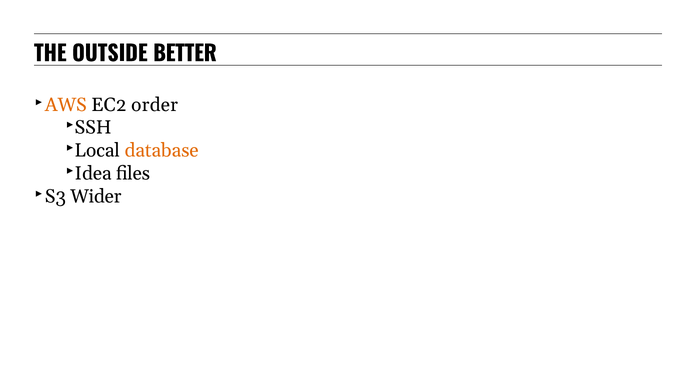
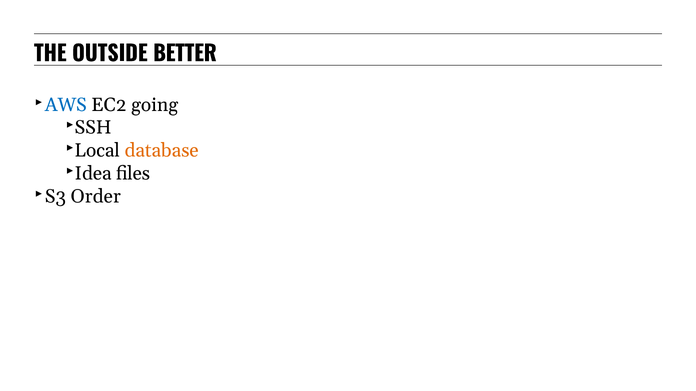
AWS colour: orange -> blue
order: order -> going
Wider: Wider -> Order
